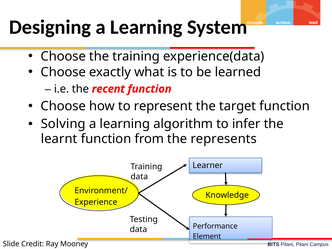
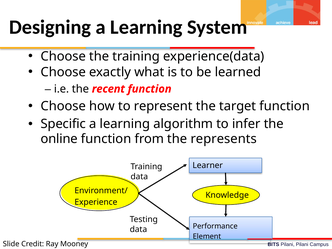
Solving: Solving -> Specific
learnt: learnt -> online
